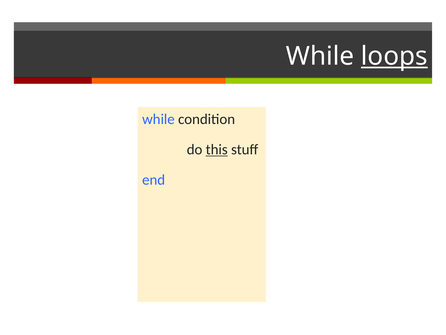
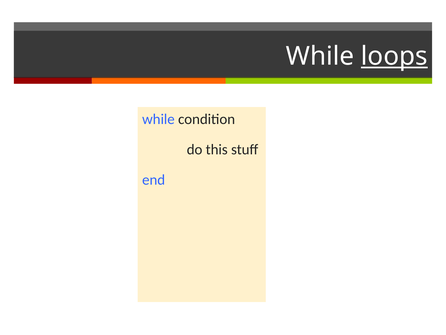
this underline: present -> none
